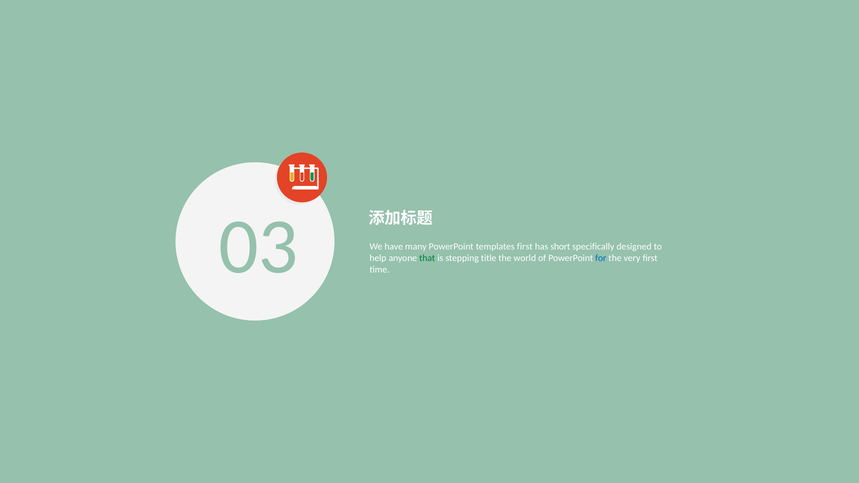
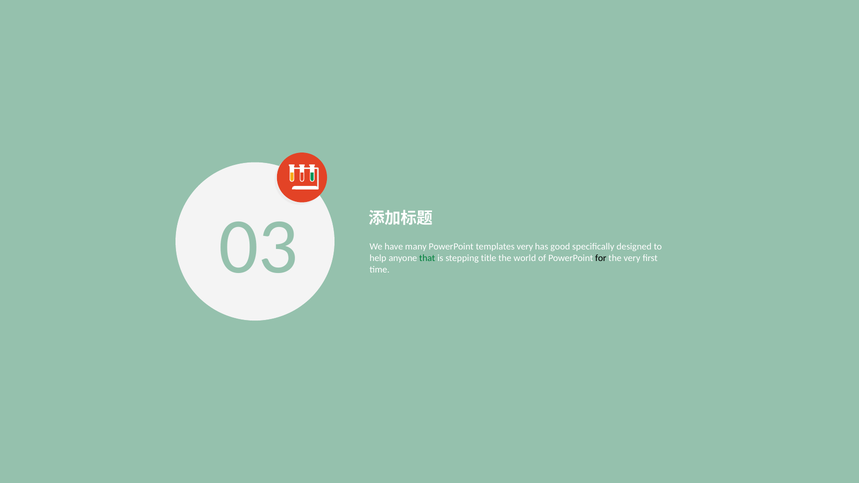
templates first: first -> very
short: short -> good
for colour: blue -> black
